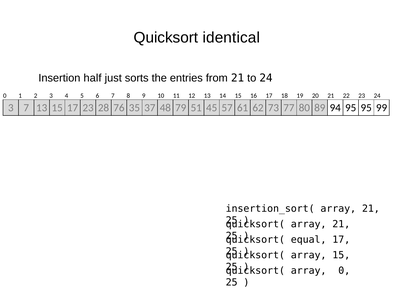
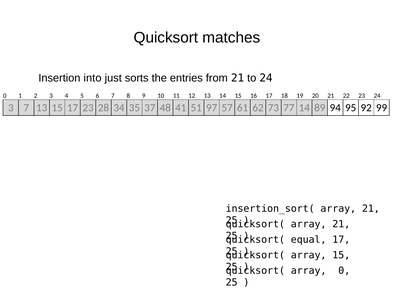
identical: identical -> matches
half: half -> into
76: 76 -> 34
79: 79 -> 41
45: 45 -> 97
77 80: 80 -> 14
95 95: 95 -> 92
